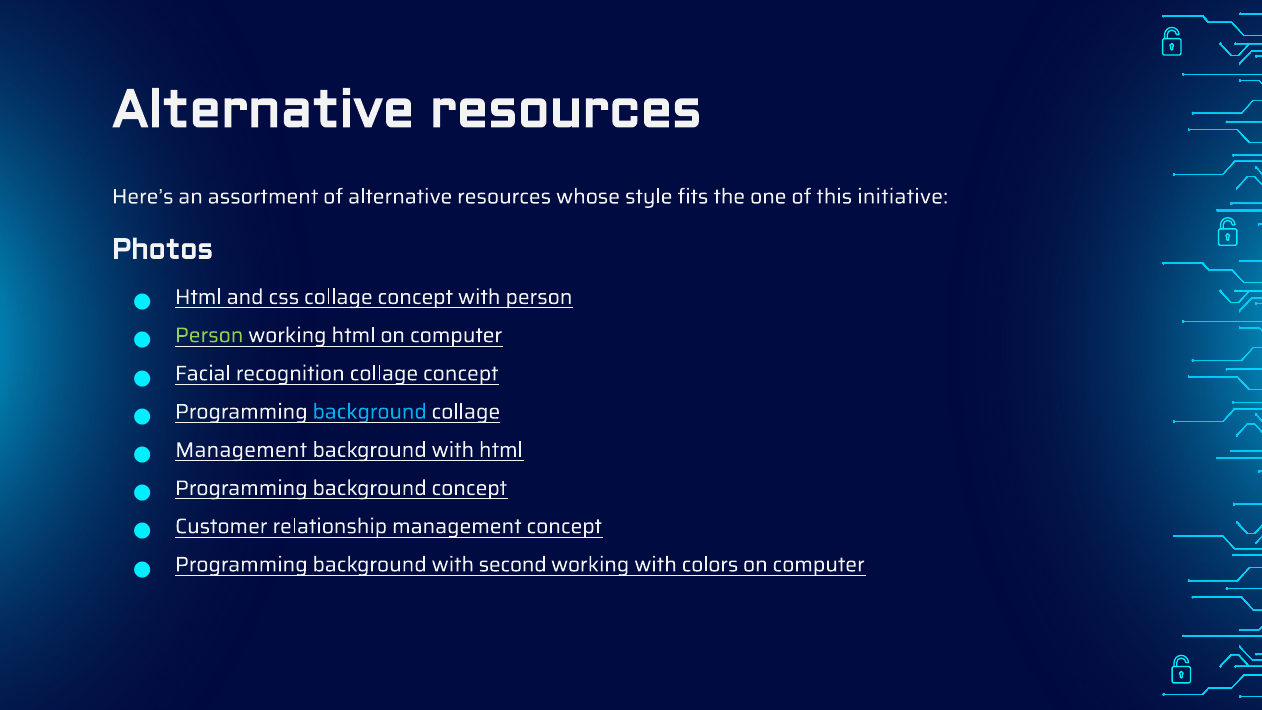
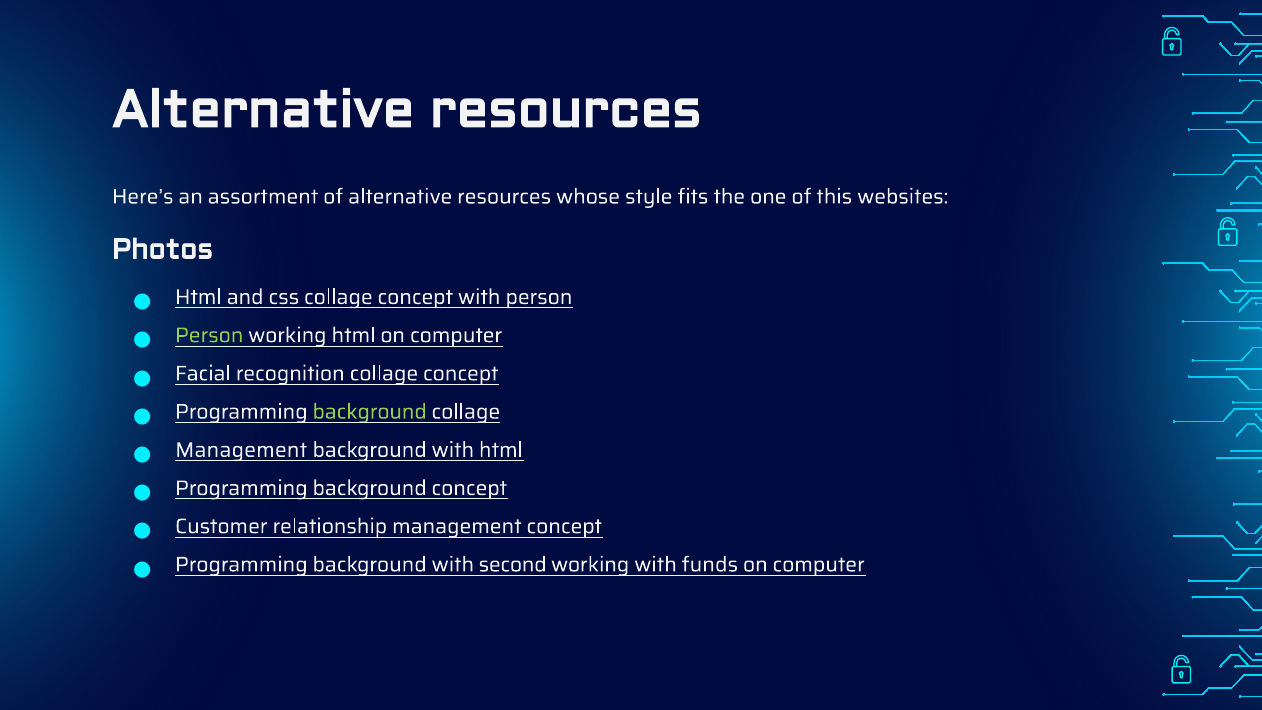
initiative: initiative -> websites
background at (370, 412) colour: light blue -> light green
colors: colors -> funds
